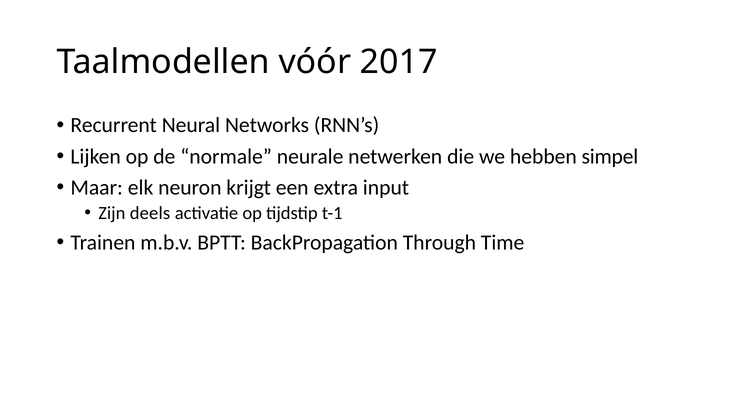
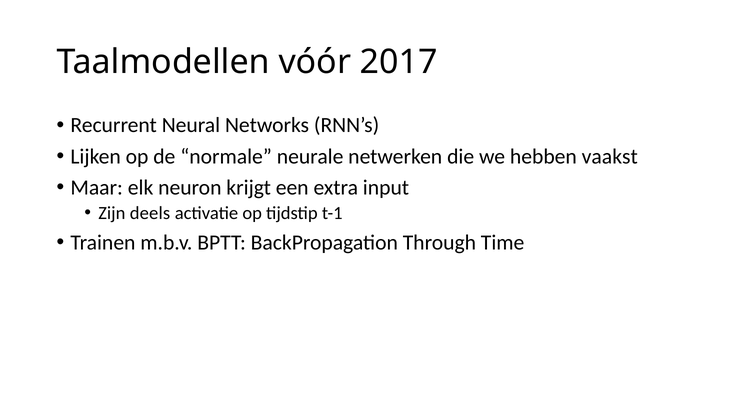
simpel: simpel -> vaakst
